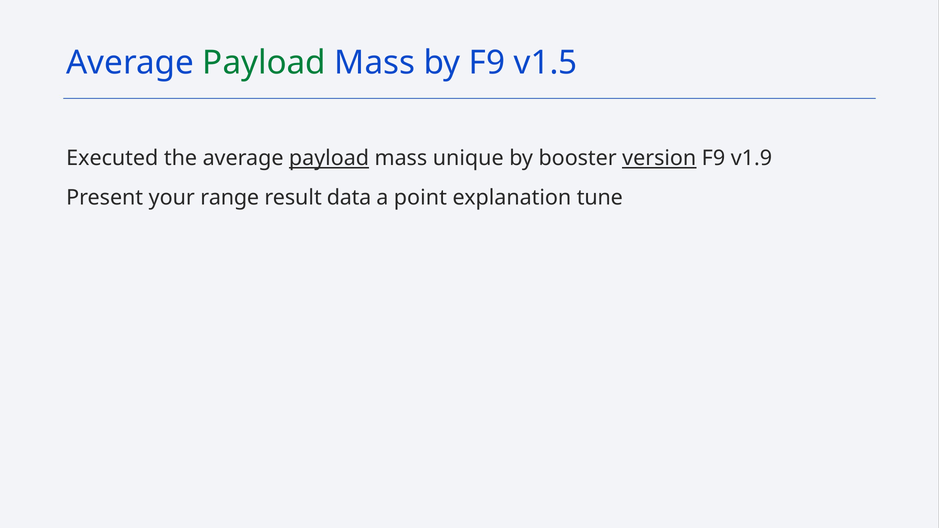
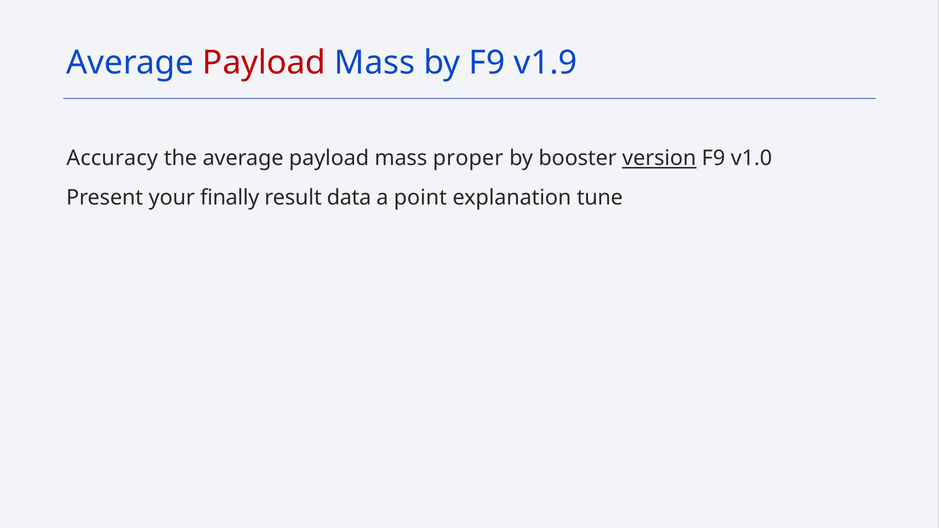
Payload at (264, 63) colour: green -> red
v1.5: v1.5 -> v1.9
Executed: Executed -> Accuracy
payload at (329, 158) underline: present -> none
unique: unique -> proper
v1.9: v1.9 -> v1.0
range: range -> finally
